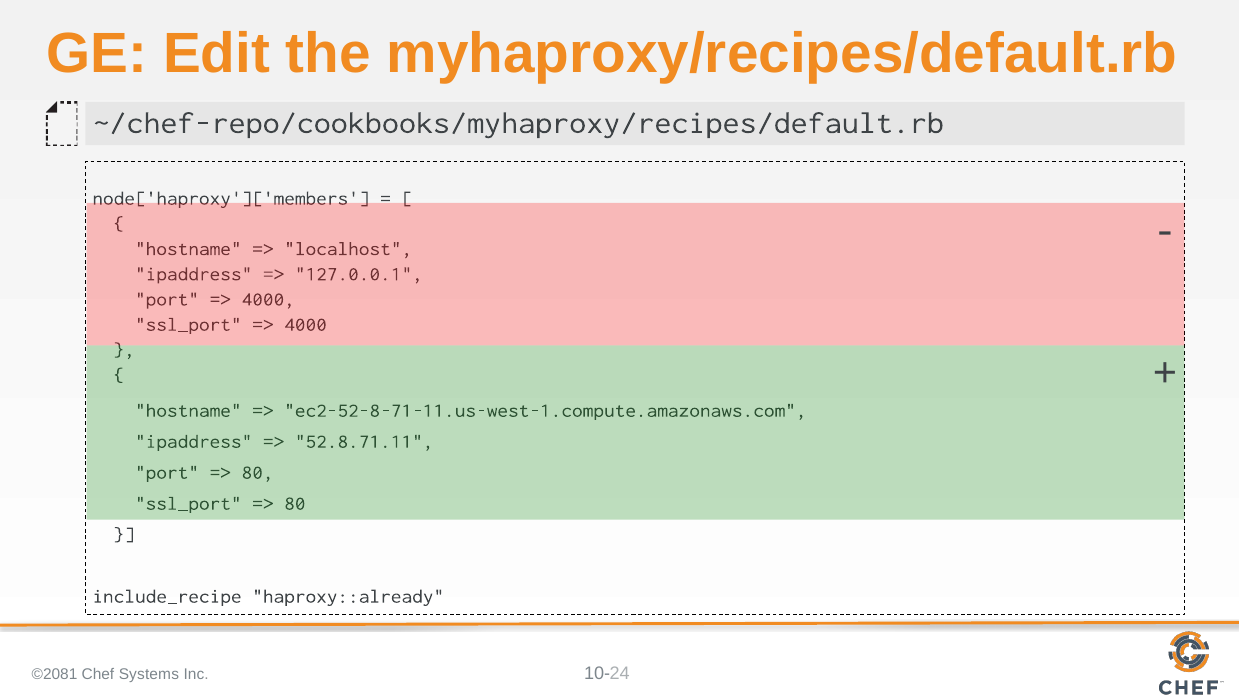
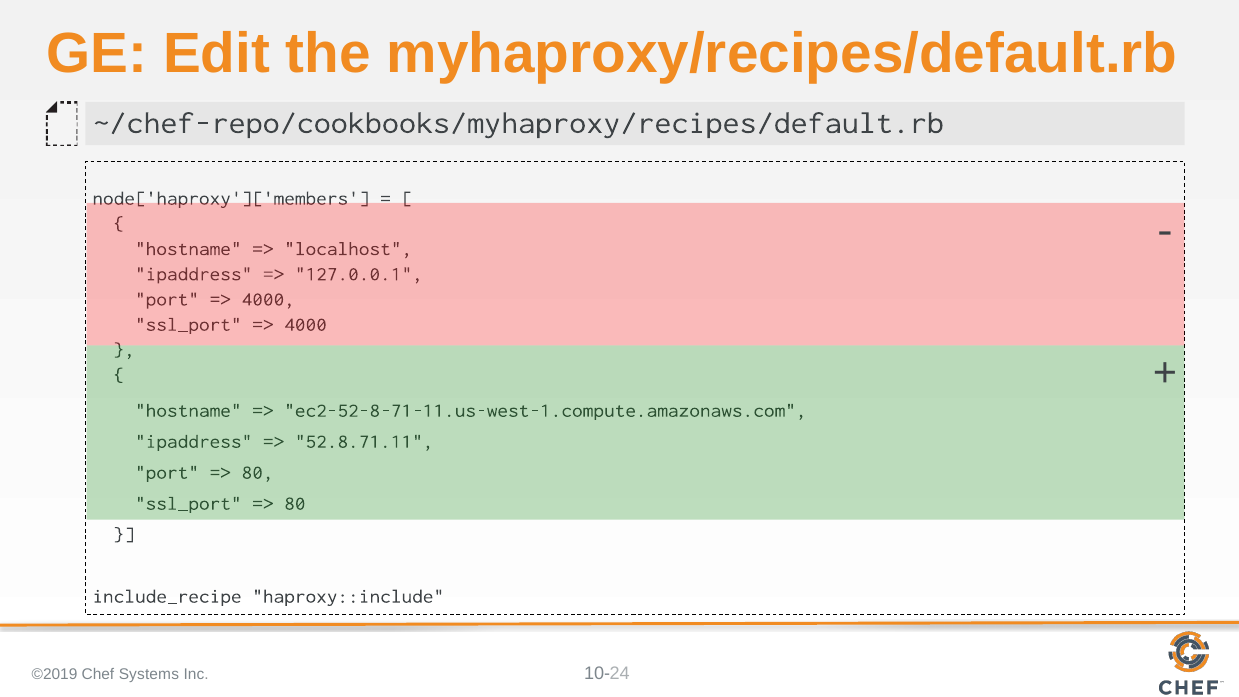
haproxy::already: haproxy::already -> haproxy::include
©2081: ©2081 -> ©2019
